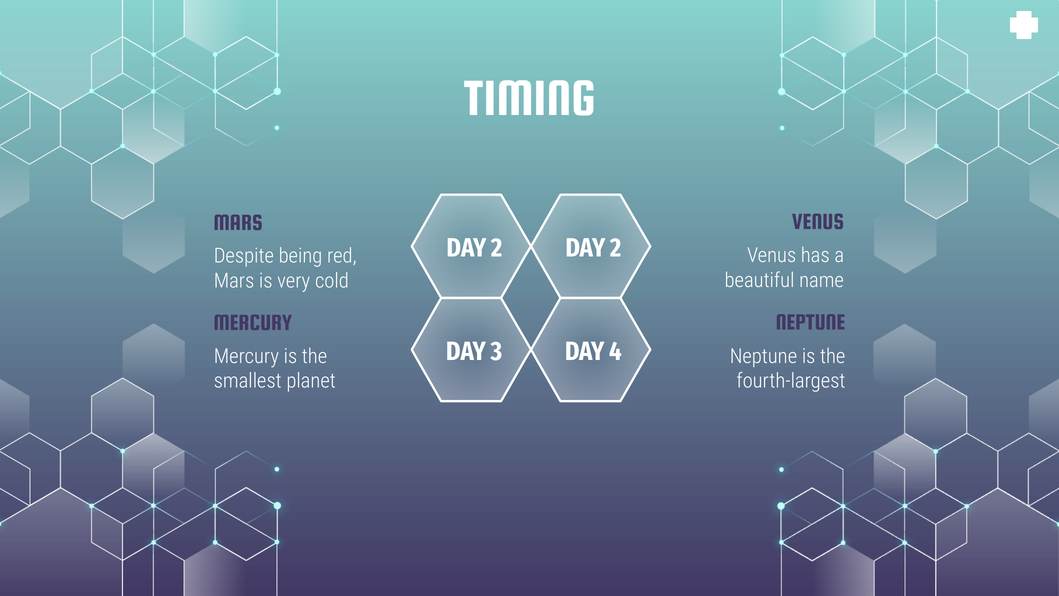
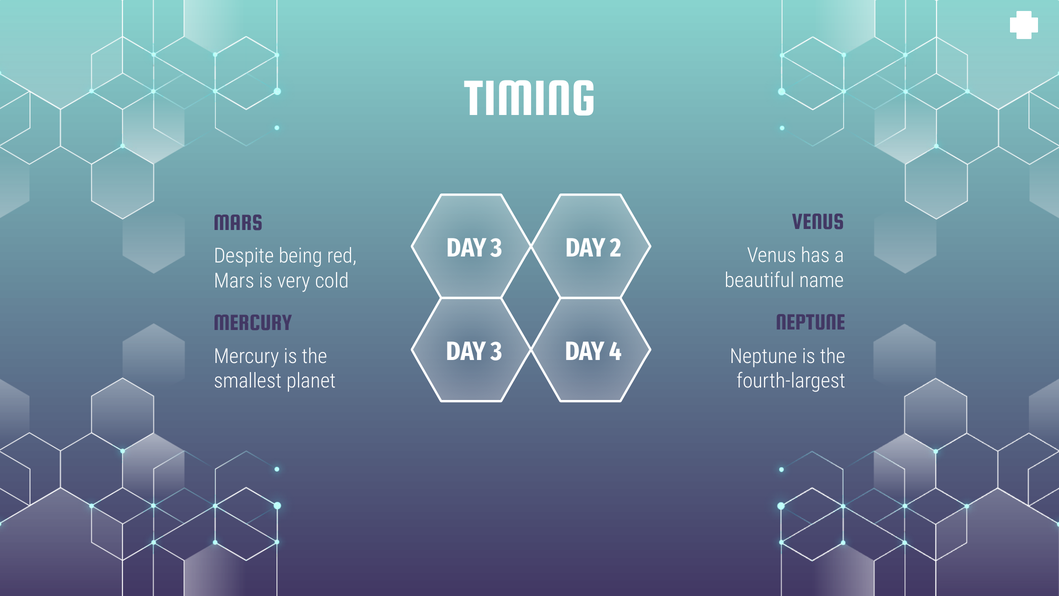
2 at (497, 248): 2 -> 3
